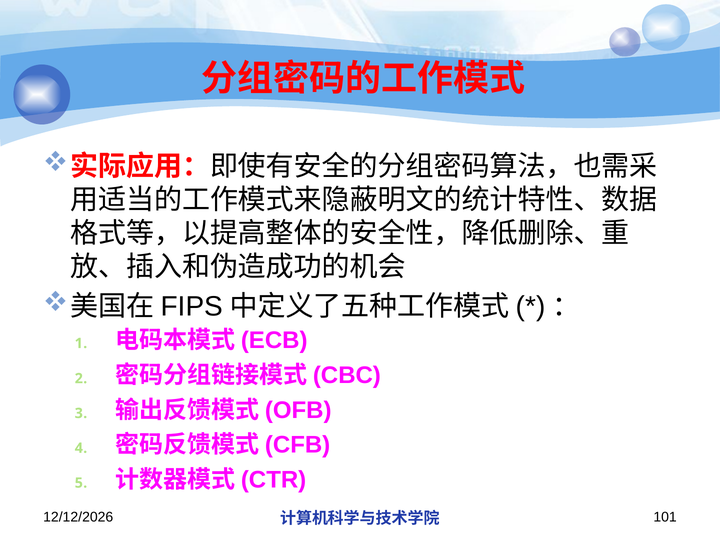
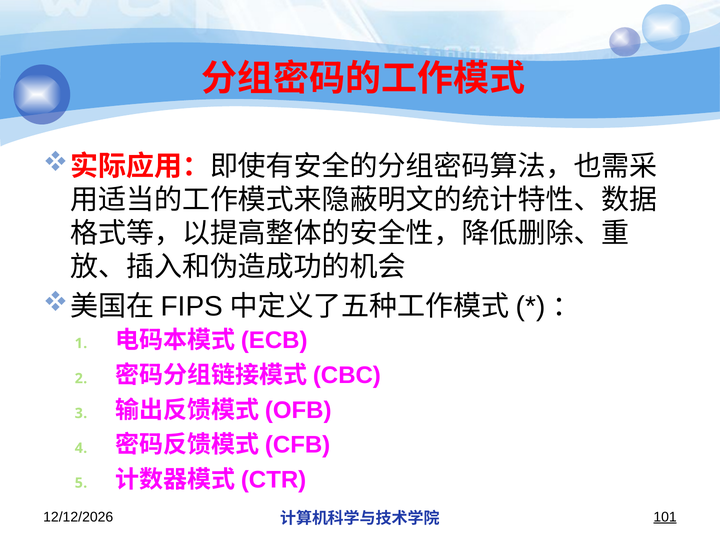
101 underline: none -> present
